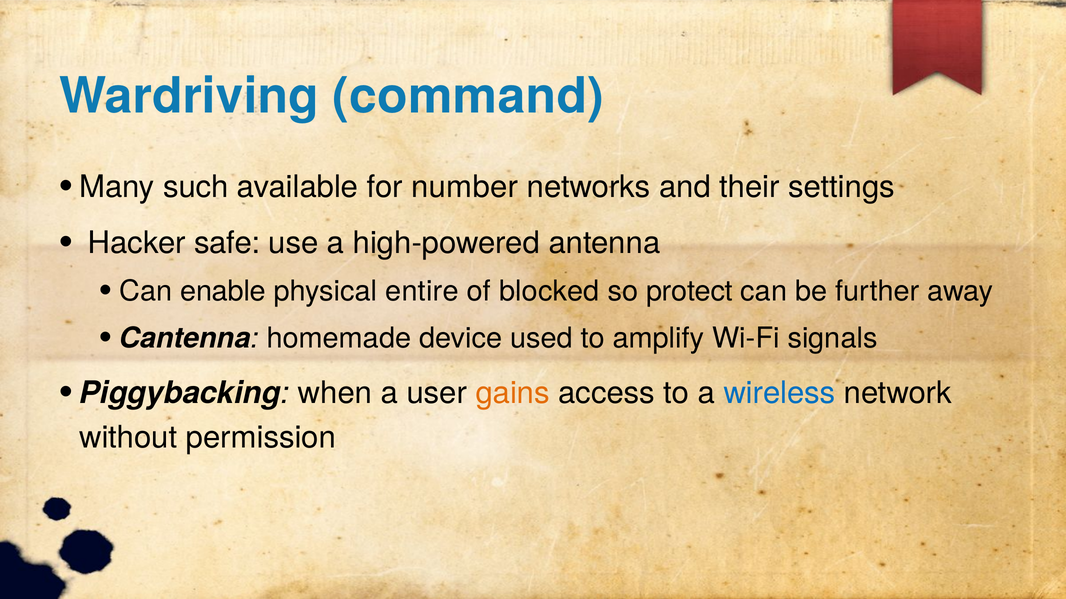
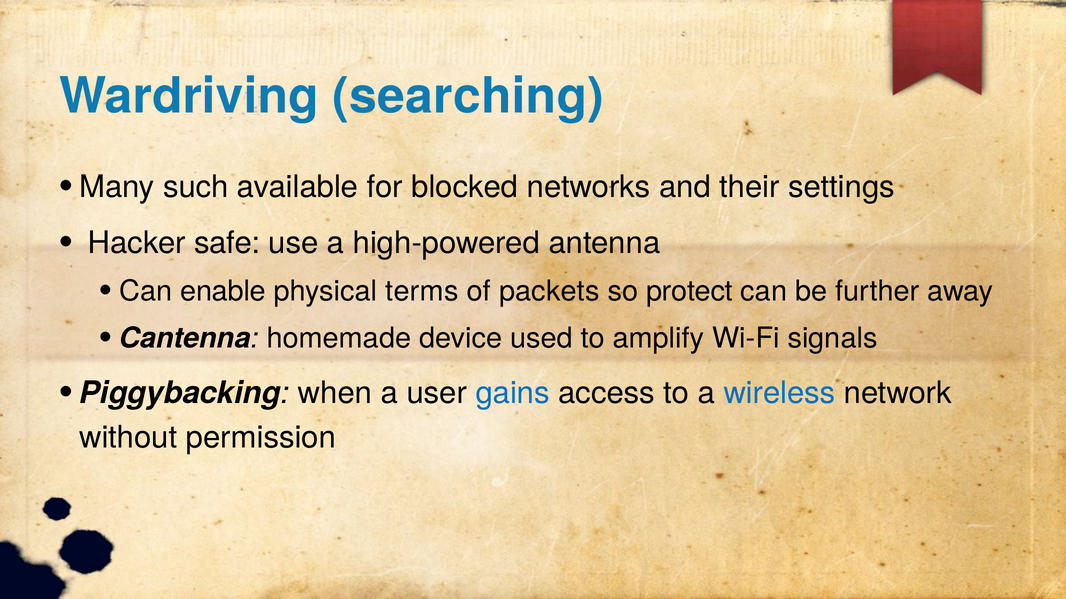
command: command -> searching
number: number -> blocked
entire: entire -> terms
blocked: blocked -> packets
gains colour: orange -> blue
